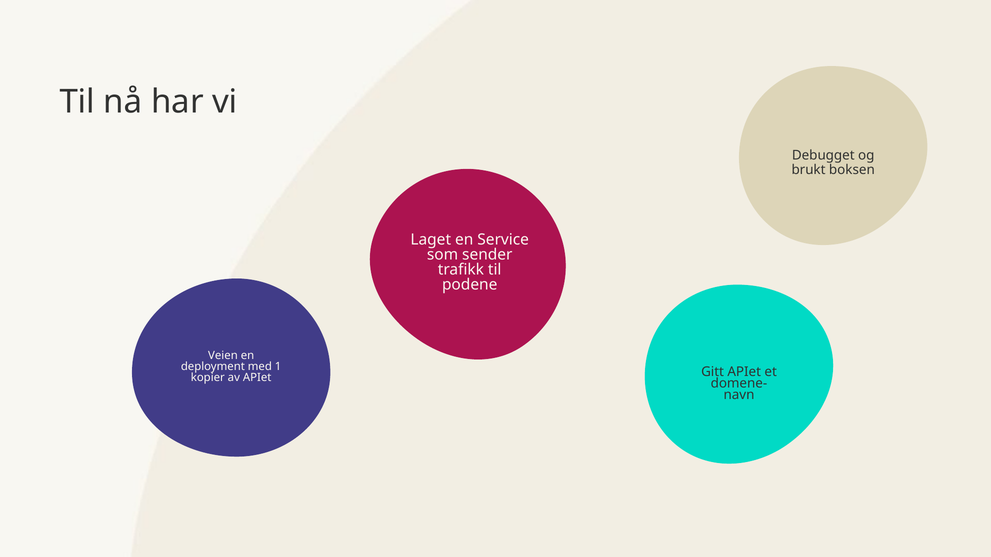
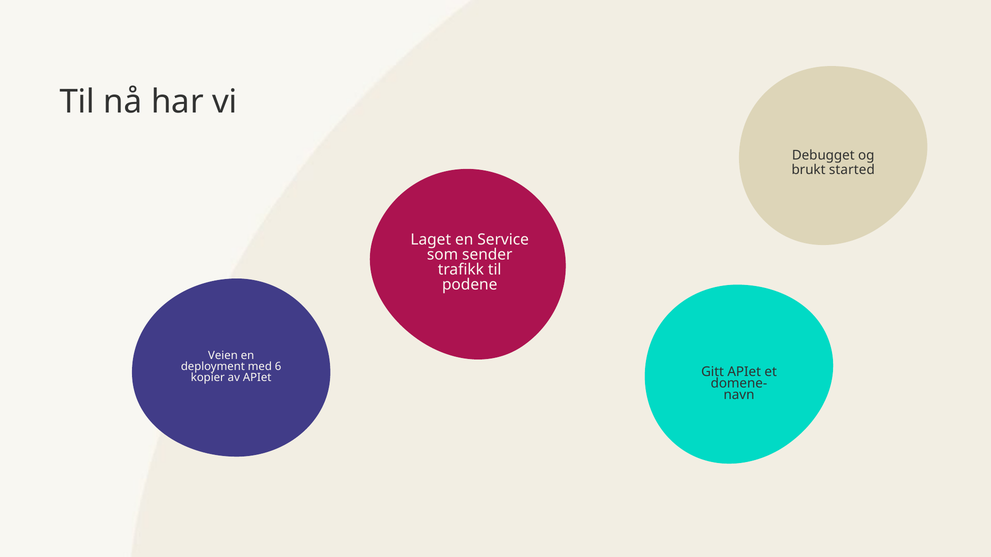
boksen: boksen -> started
1: 1 -> 6
